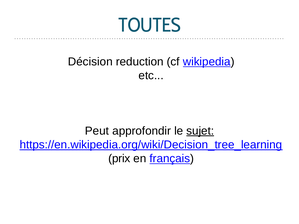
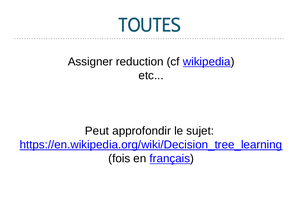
Décision: Décision -> Assigner
sujet underline: present -> none
prix: prix -> fois
